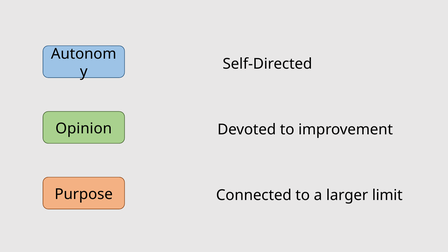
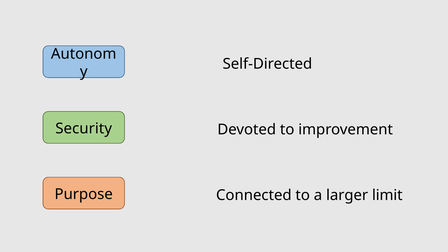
Opinion: Opinion -> Security
